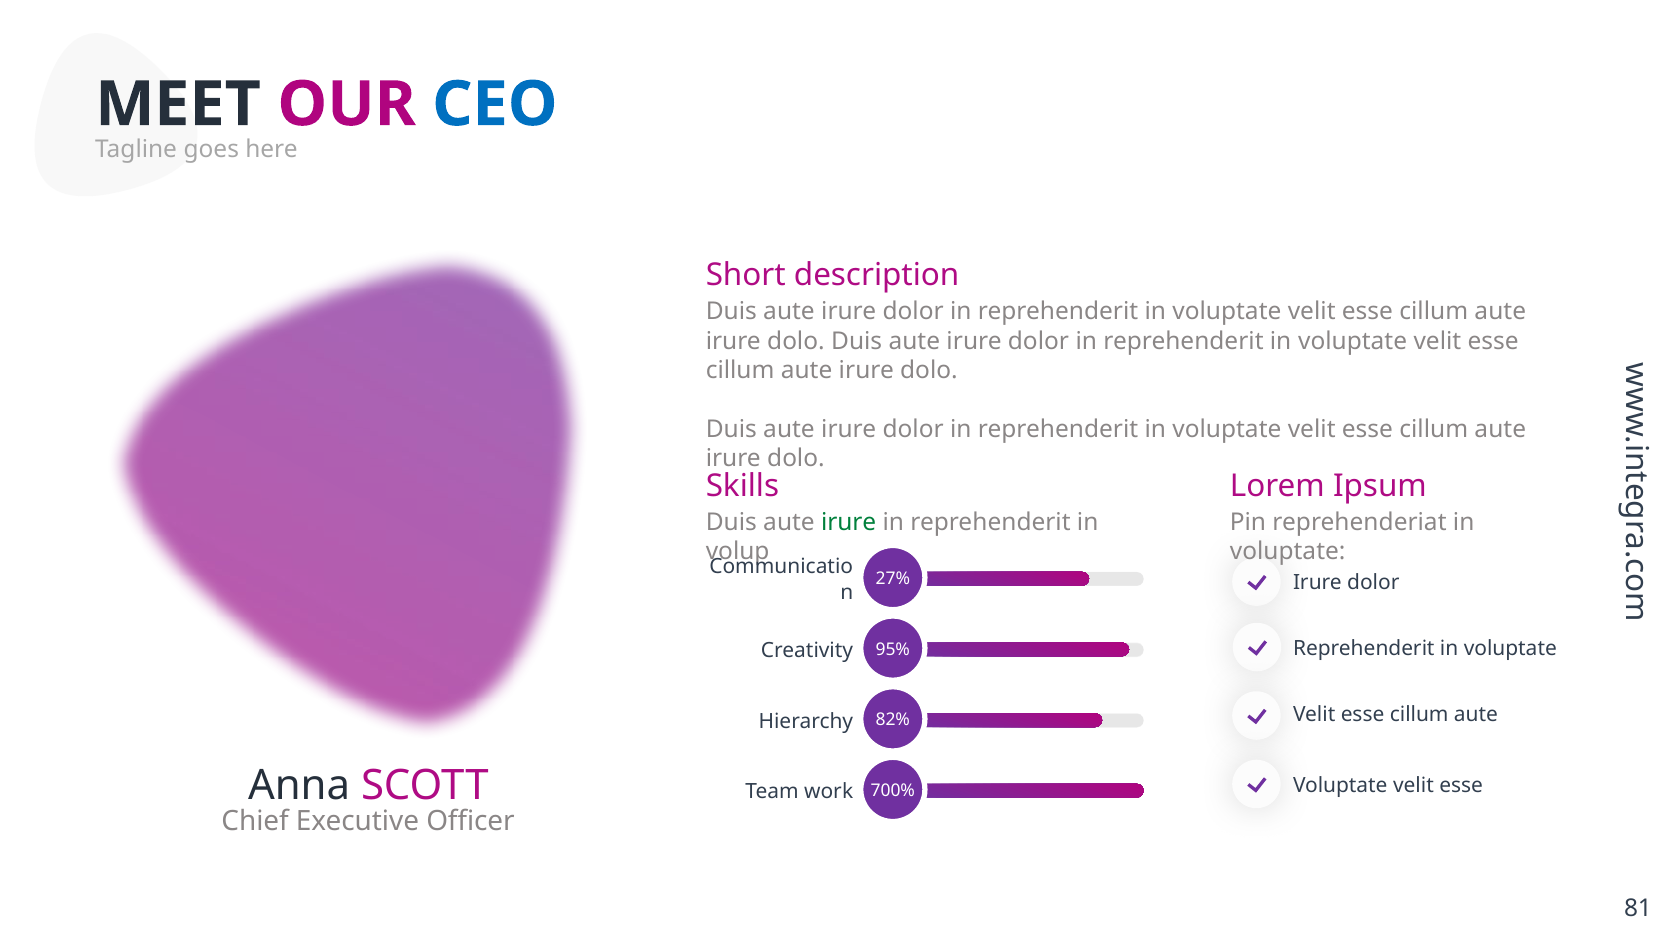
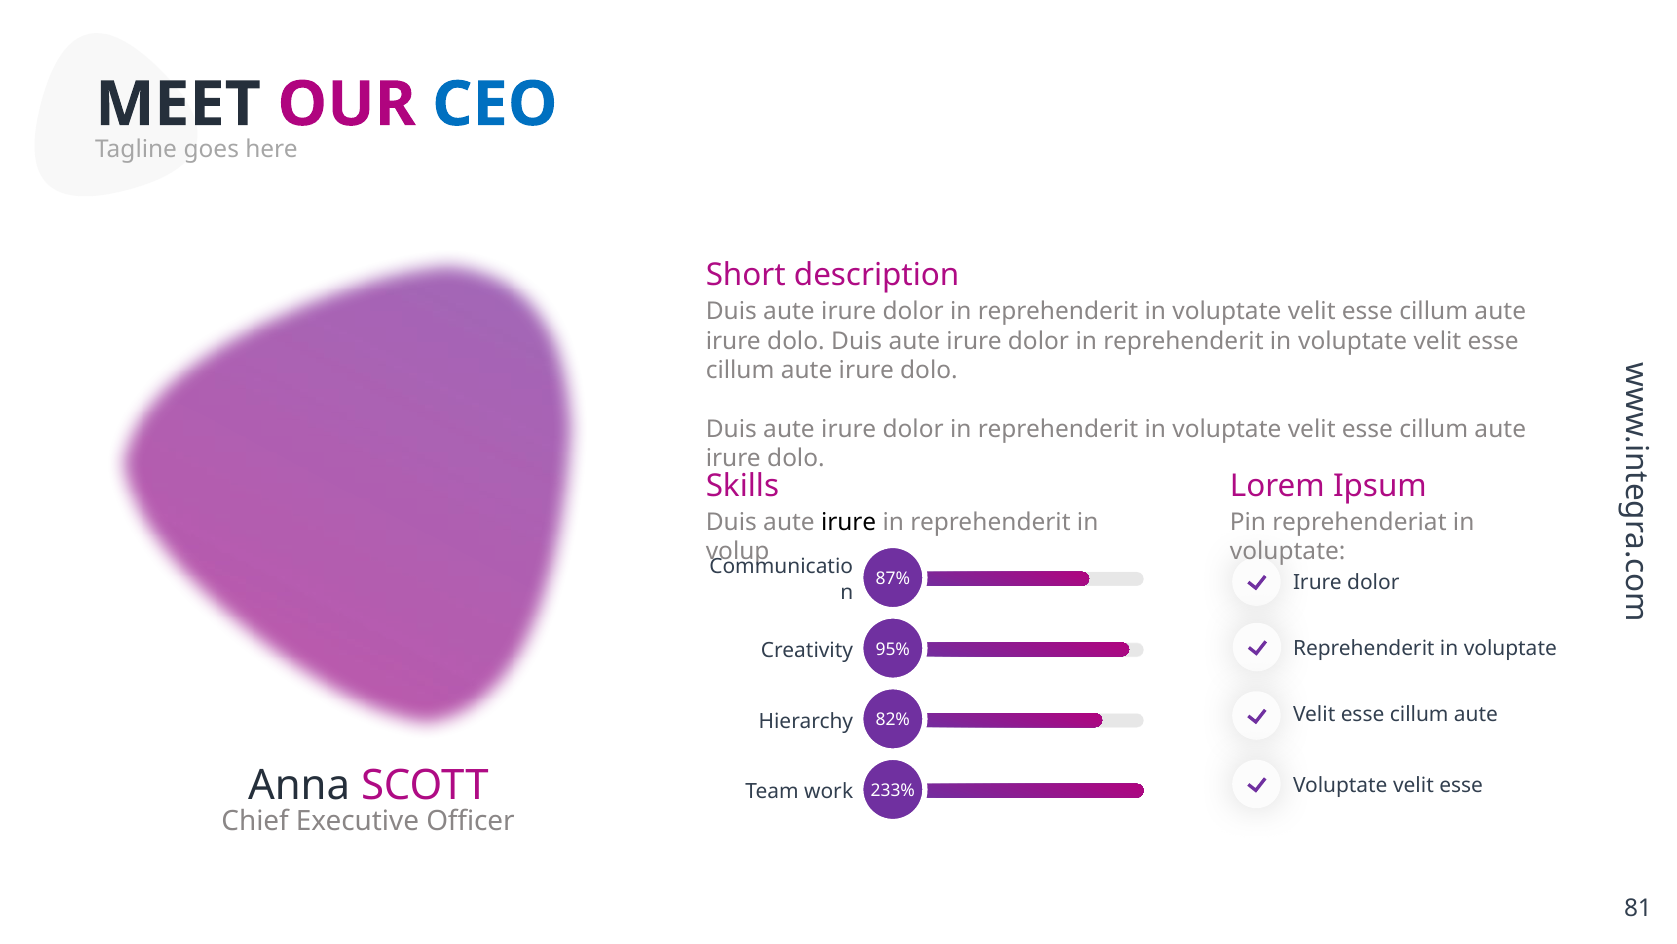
irure at (849, 522) colour: green -> black
27%: 27% -> 87%
700%: 700% -> 233%
